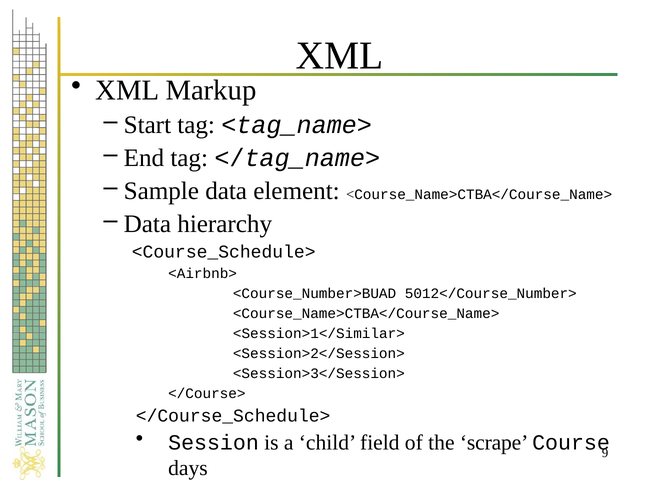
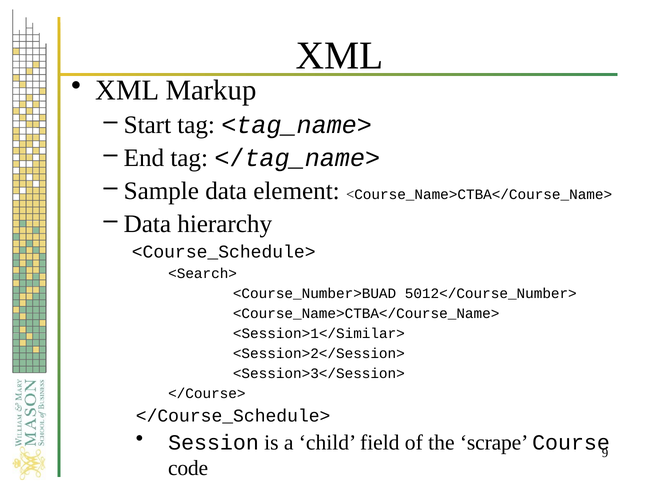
<Airbnb>: <Airbnb> -> <Search>
days: days -> code
